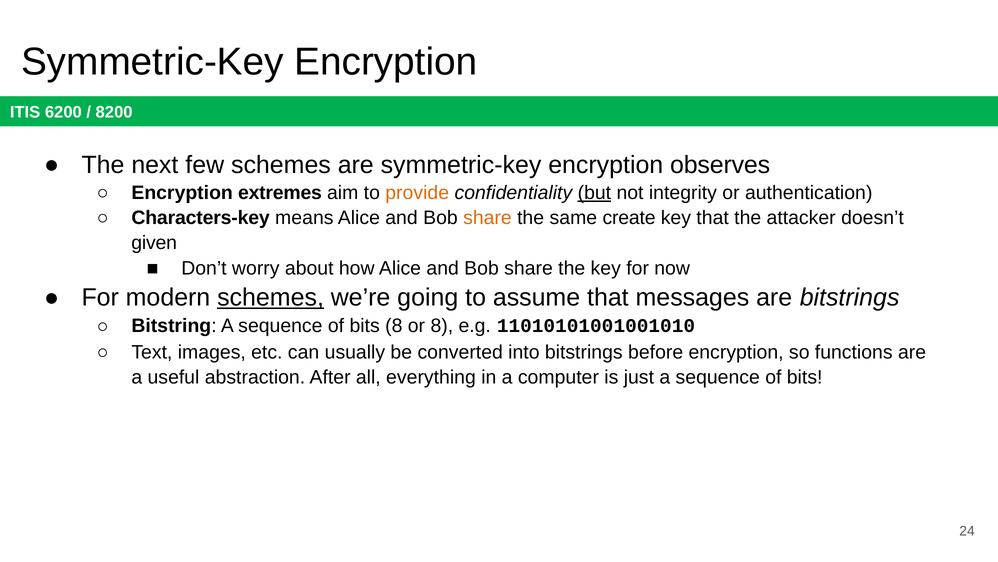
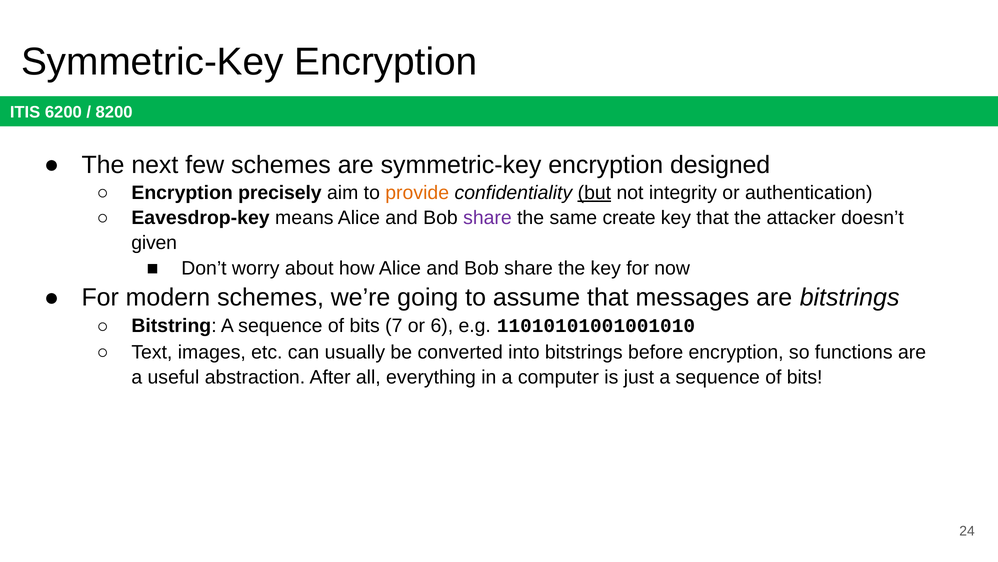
observes: observes -> designed
extremes: extremes -> precisely
Characters-key: Characters-key -> Eavesdrop-key
share at (487, 218) colour: orange -> purple
schemes at (271, 297) underline: present -> none
bits 8: 8 -> 7
or 8: 8 -> 6
